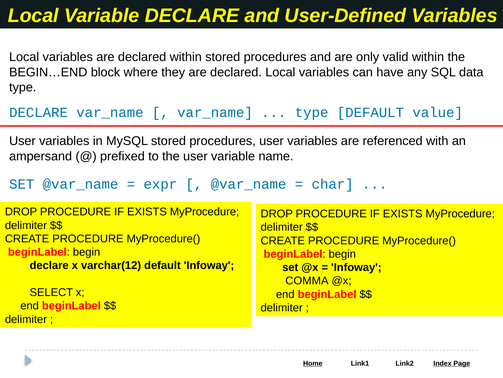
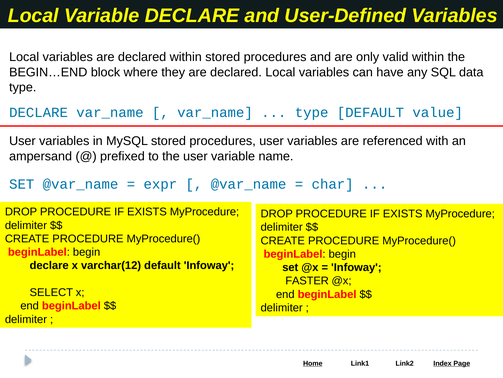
COMMA: COMMA -> FASTER
